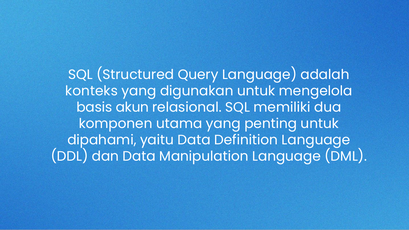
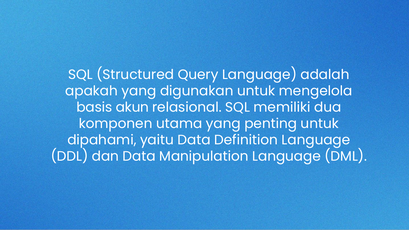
konteks: konteks -> apakah
